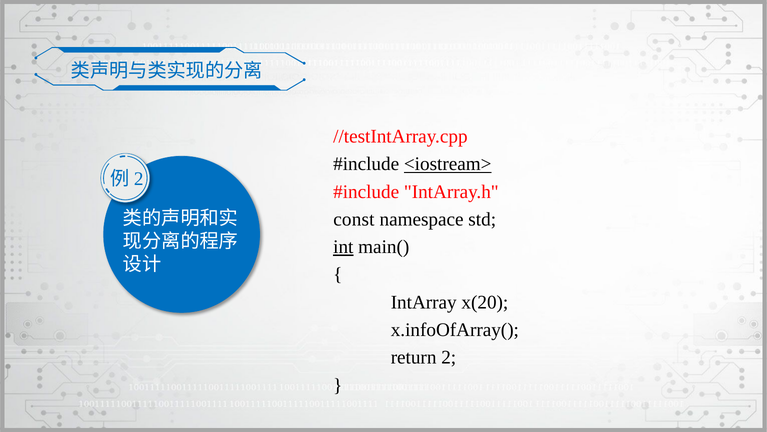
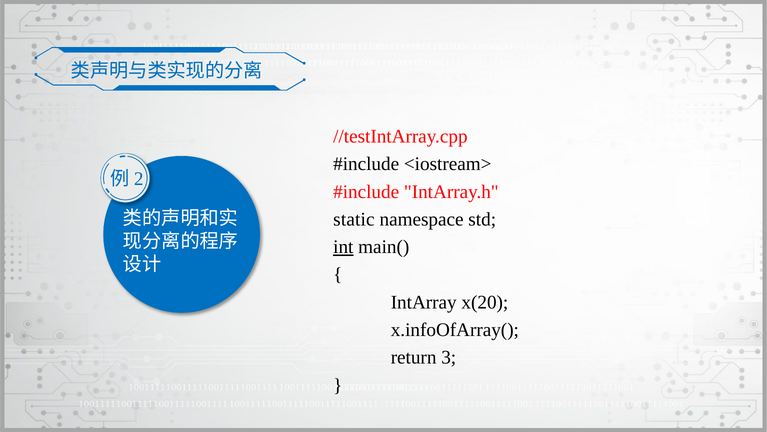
<iostream> underline: present -> none
const: const -> static
2: 2 -> 3
